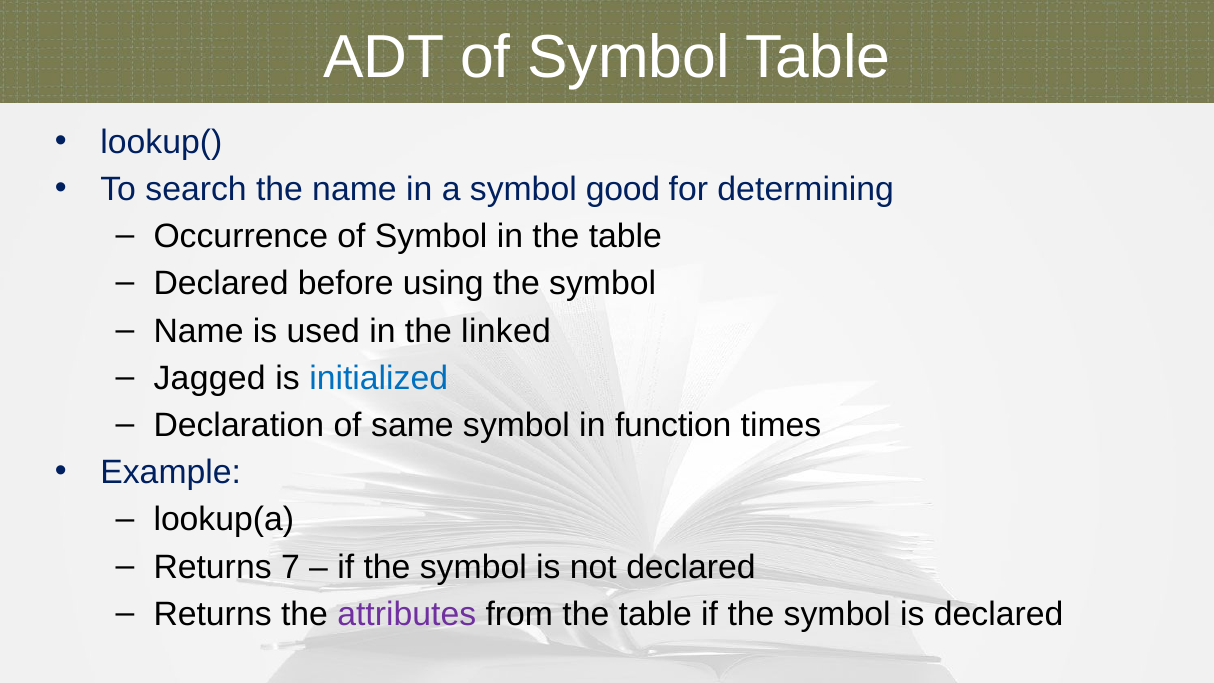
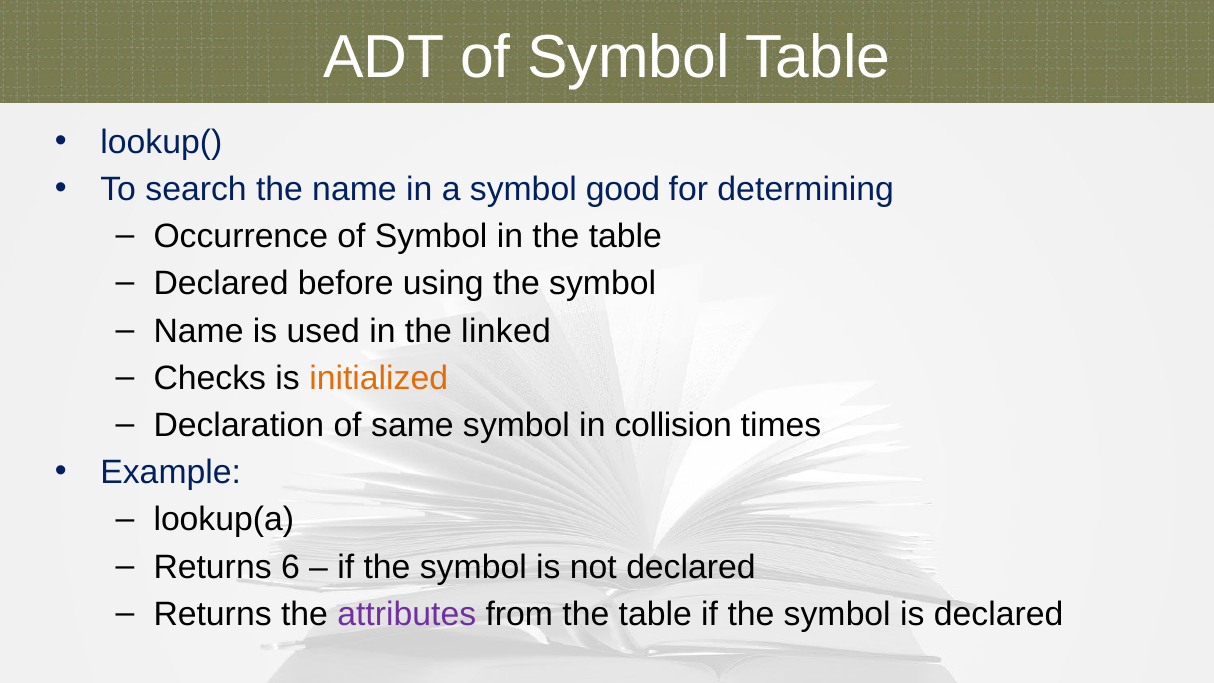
Jagged: Jagged -> Checks
initialized colour: blue -> orange
function: function -> collision
7: 7 -> 6
